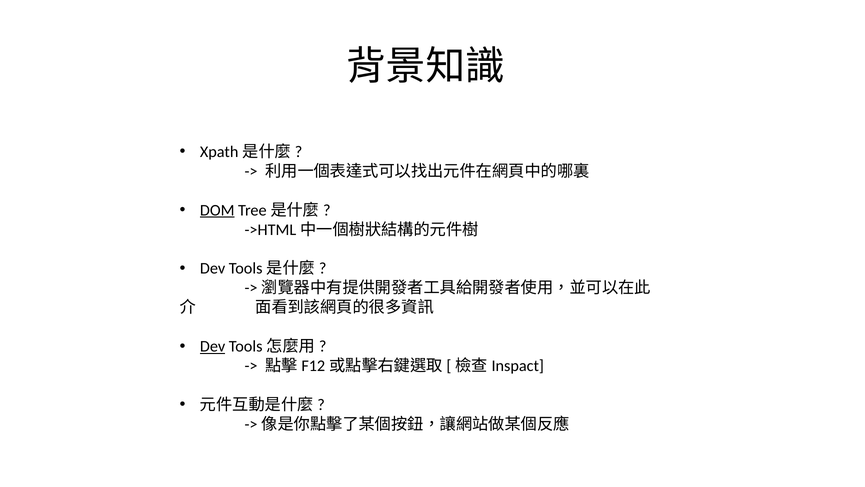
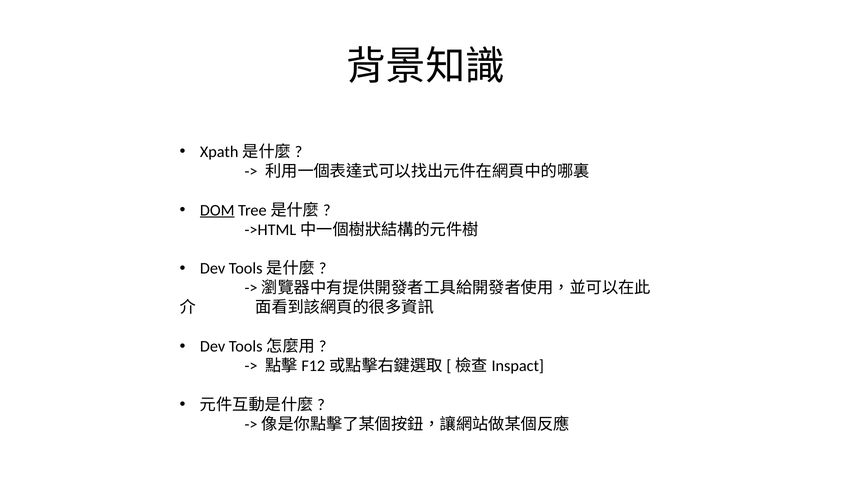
Dev at (213, 346) underline: present -> none
